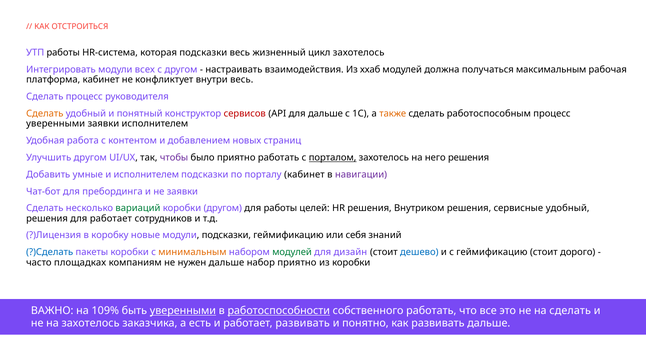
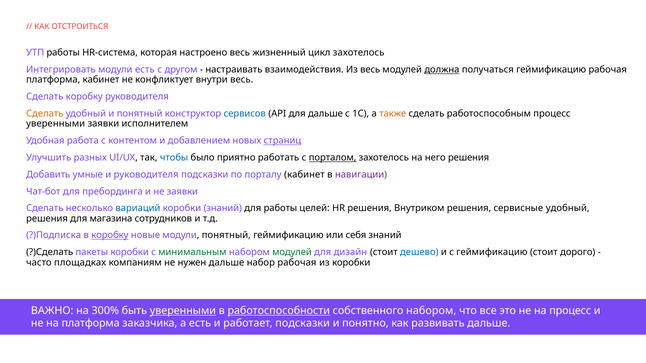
которая подсказки: подсказки -> настроено
модули всех: всех -> есть
Из ххаб: ххаб -> весь
должна underline: none -> present
получаться максимальным: максимальным -> геймификацию
Сделать процесс: процесс -> коробку
сервисов colour: red -> blue
страниц underline: none -> present
Улучшить другом: другом -> разных
чтобы colour: purple -> blue
и исполнителем: исполнителем -> руководителя
вариаций colour: green -> blue
коробки другом: другом -> знаний
для работает: работает -> магазина
?)Лицензия: ?)Лицензия -> ?)Подписка
коробку at (110, 236) underline: none -> present
модули подсказки: подсказки -> понятный
?)Сделать colour: blue -> black
минимальным colour: orange -> green
набор приятно: приятно -> рабочая
109%: 109% -> 300%
собственного работать: работать -> набором
на сделать: сделать -> процесс
на захотелось: захотелось -> платформа
работает развивать: развивать -> подсказки
